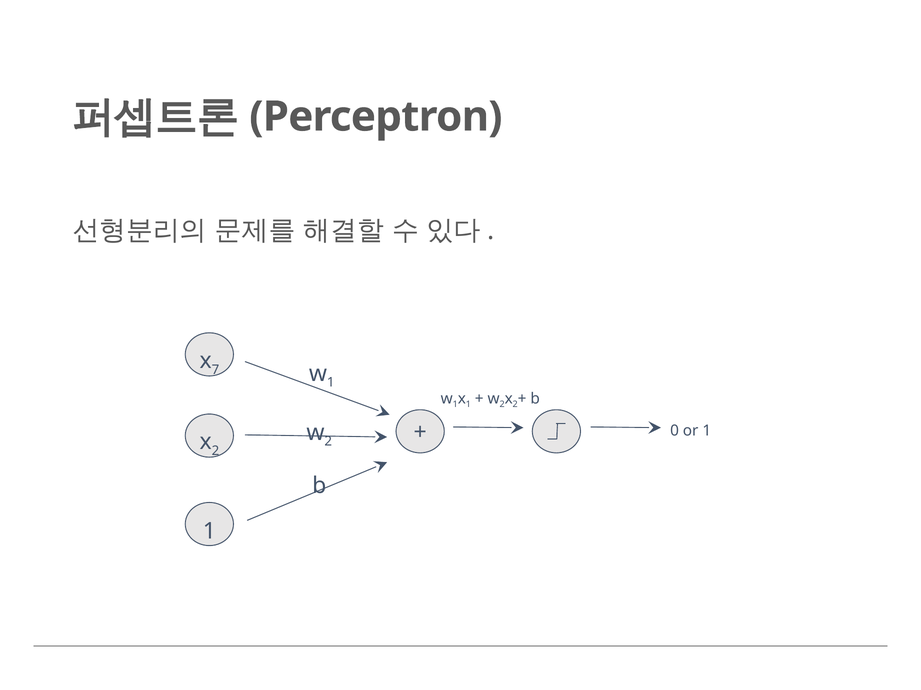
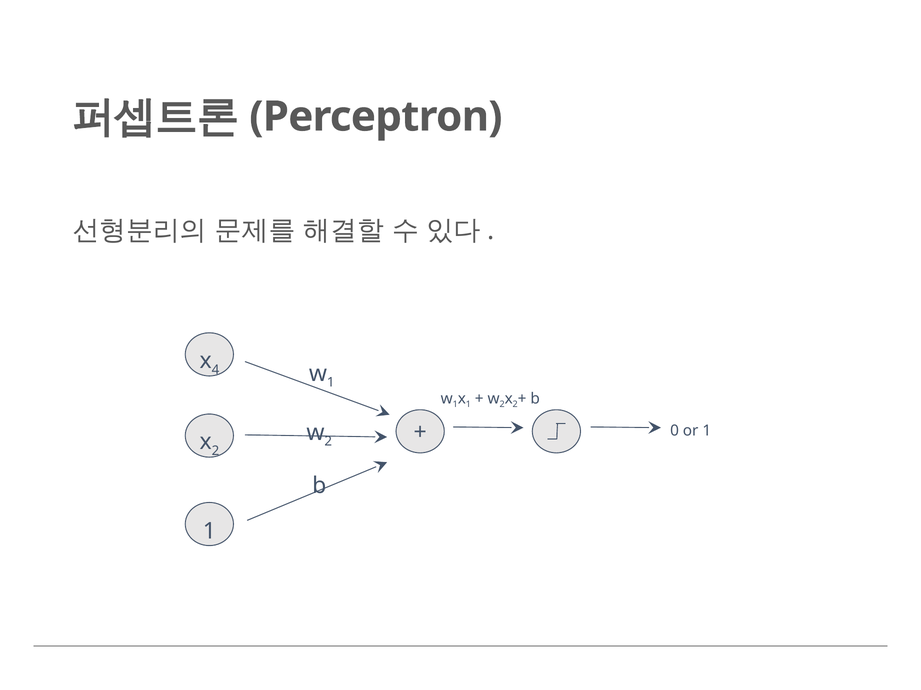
7: 7 -> 4
